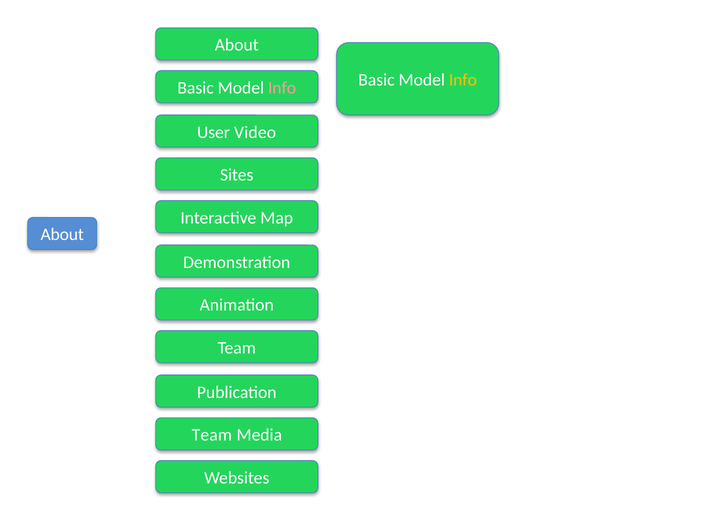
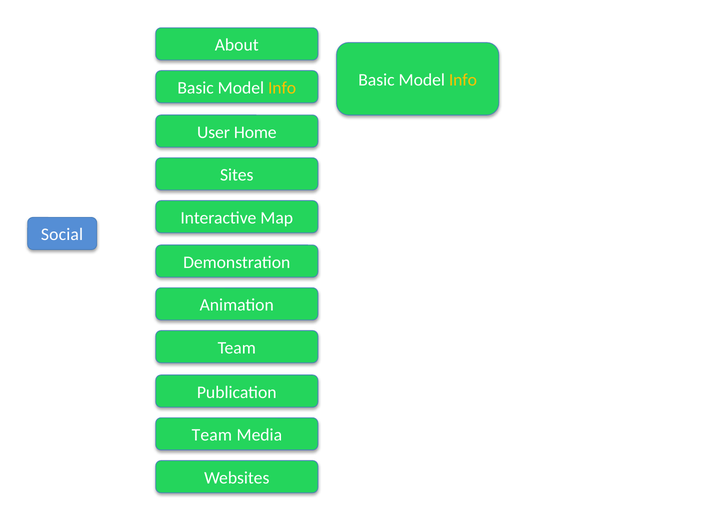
Info at (282, 88) colour: pink -> yellow
Video: Video -> Home
About at (62, 235): About -> Social
